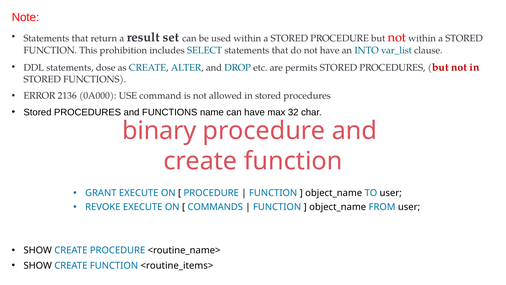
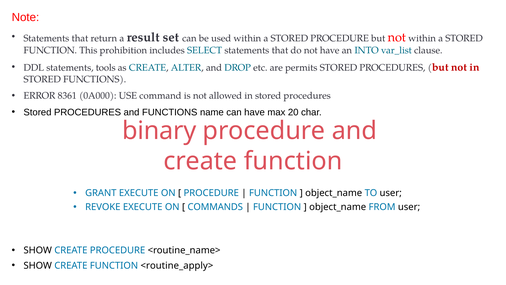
dose: dose -> tools
2136: 2136 -> 8361
32: 32 -> 20
<routine_items>: <routine_items> -> <routine_apply>
